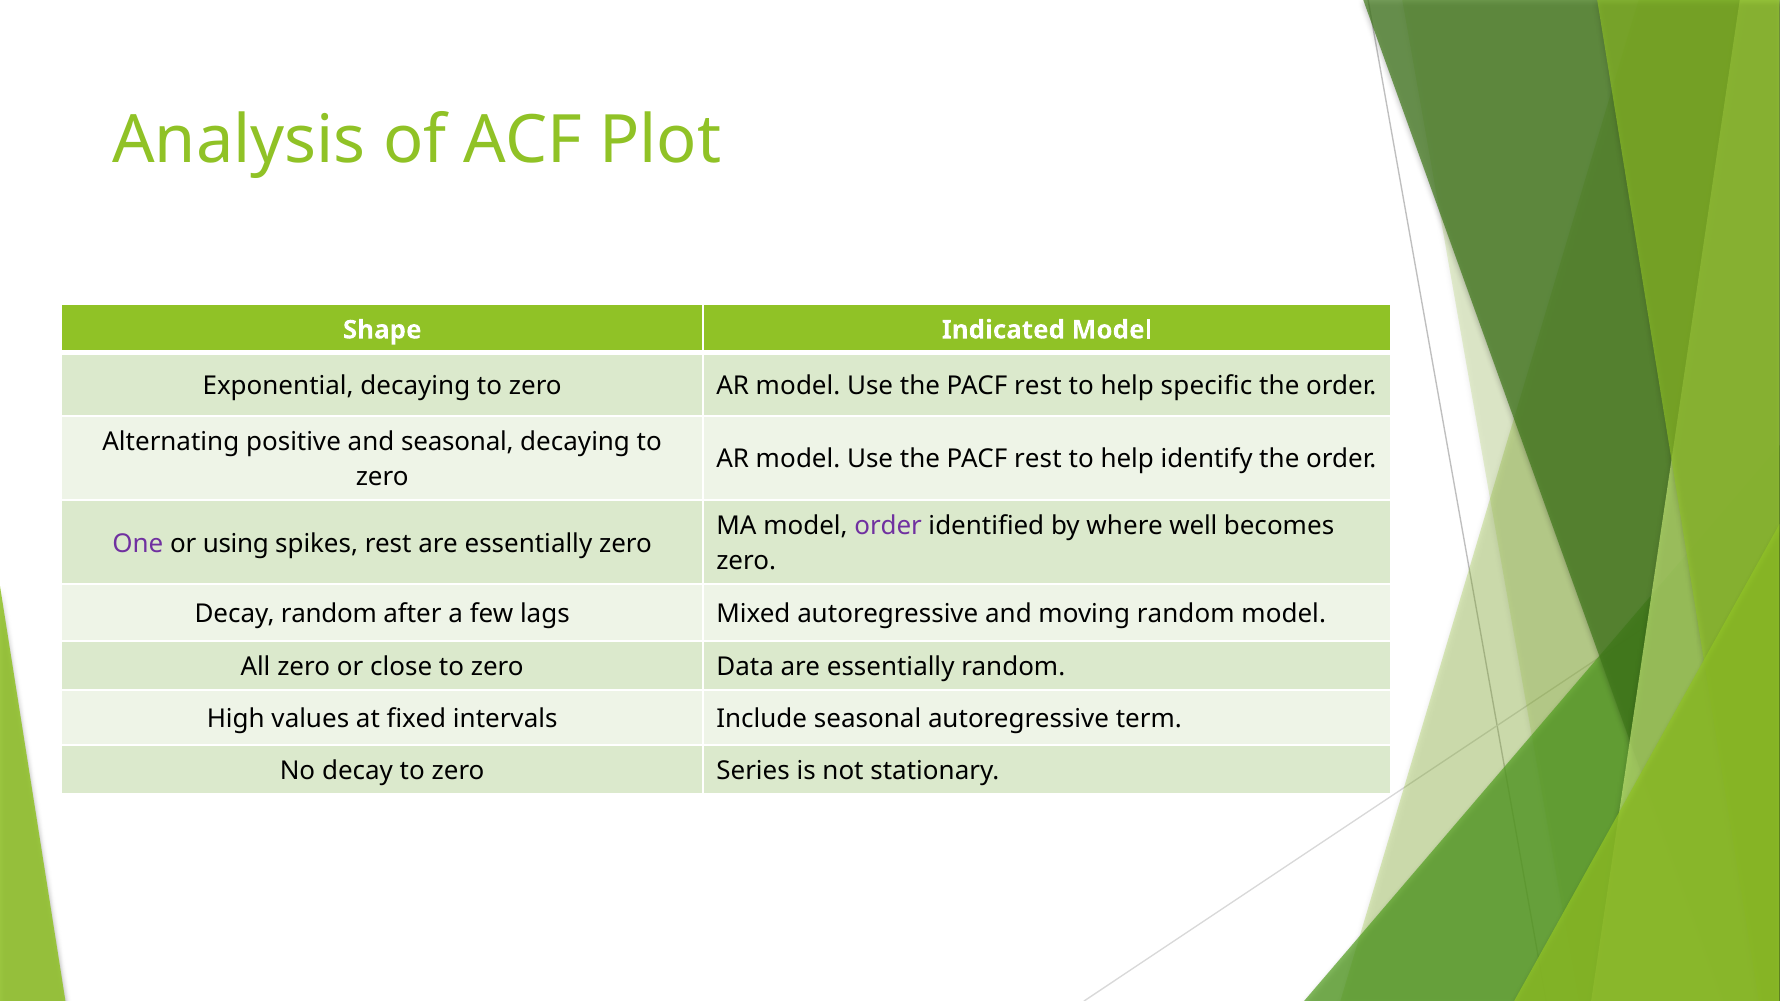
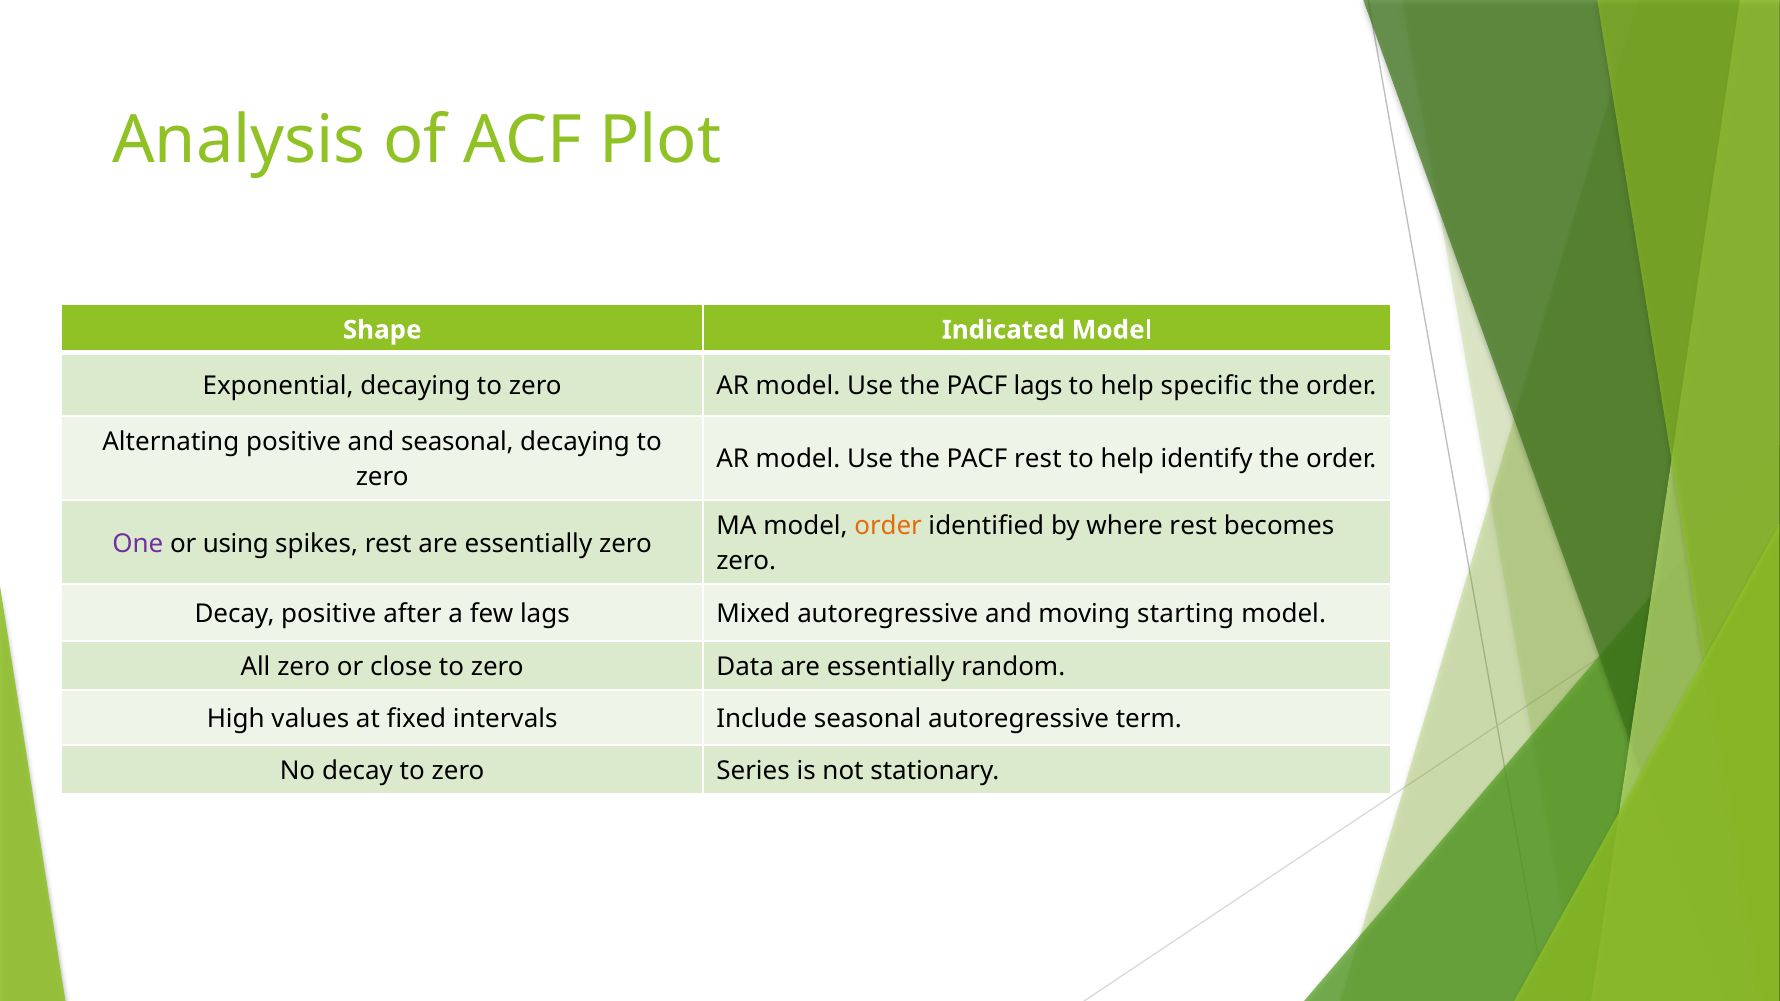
rest at (1038, 386): rest -> lags
order at (888, 526) colour: purple -> orange
where well: well -> rest
Decay random: random -> positive
moving random: random -> starting
